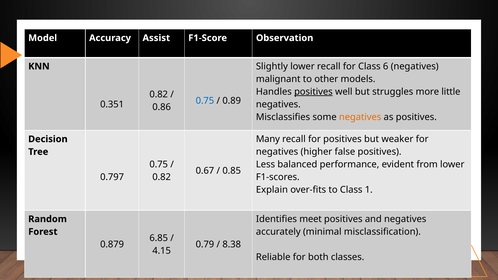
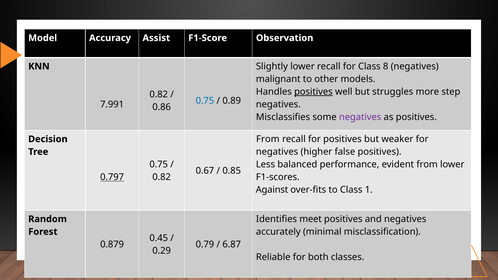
6: 6 -> 8
little: little -> step
0.351: 0.351 -> 7.991
negatives at (360, 117) colour: orange -> purple
Many at (268, 139): Many -> From
0.797 underline: none -> present
Explain: Explain -> Against
6.85: 6.85 -> 0.45
8.38: 8.38 -> 6.87
4.15: 4.15 -> 0.29
